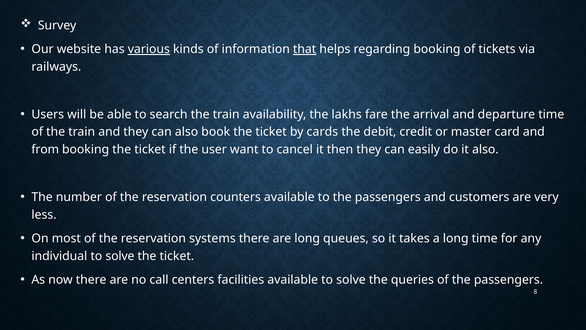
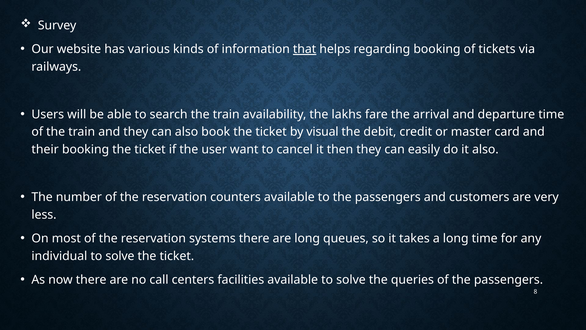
various underline: present -> none
cards: cards -> visual
from: from -> their
